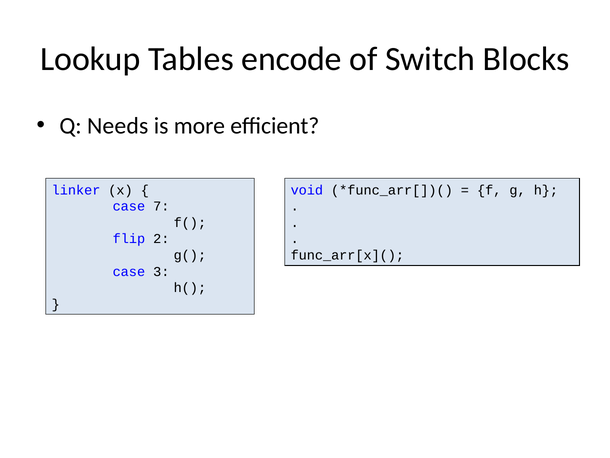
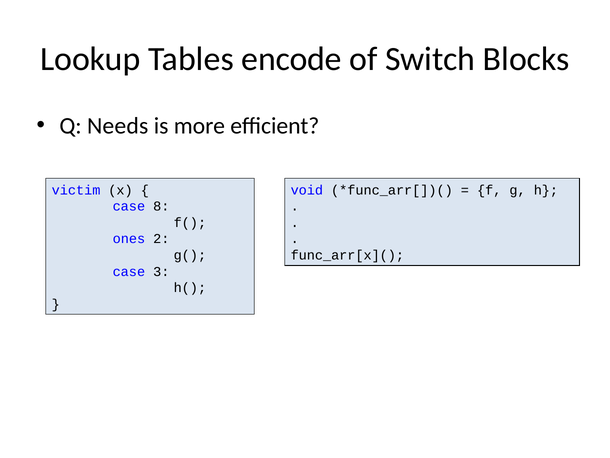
linker: linker -> victim
7: 7 -> 8
flip: flip -> ones
